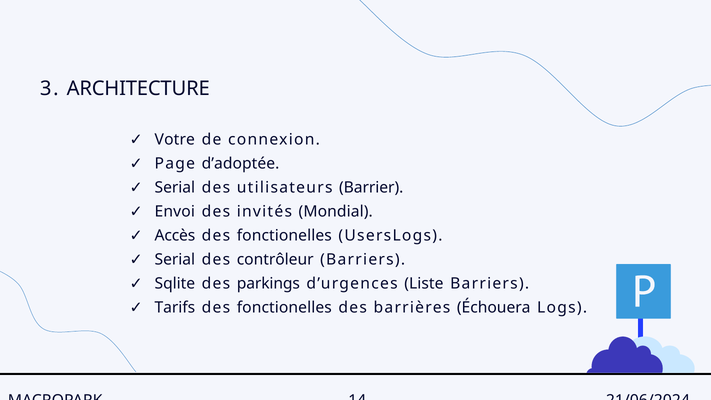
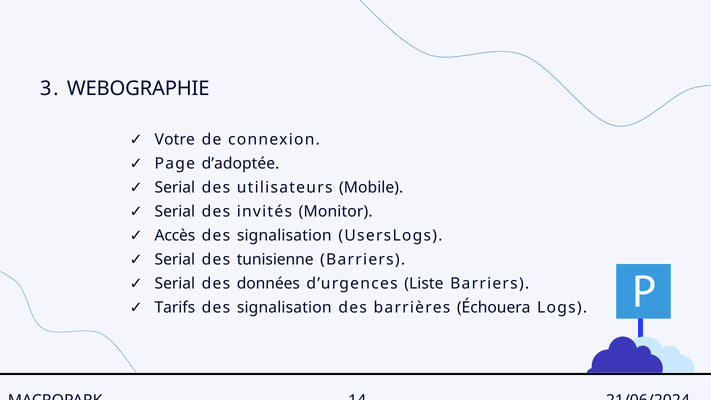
ARCHITECTURE: ARCHITECTURE -> WEBOGRAPHIE
Barrier: Barrier -> Mobile
Envoi at (175, 212): Envoi -> Serial
Mondial: Mondial -> Monitor
fonctionelles at (284, 236): fonctionelles -> signalisation
contrôleur: contrôleur -> tunisienne
Sqlite at (175, 284): Sqlite -> Serial
parkings: parkings -> données
fonctionelles at (284, 308): fonctionelles -> signalisation
